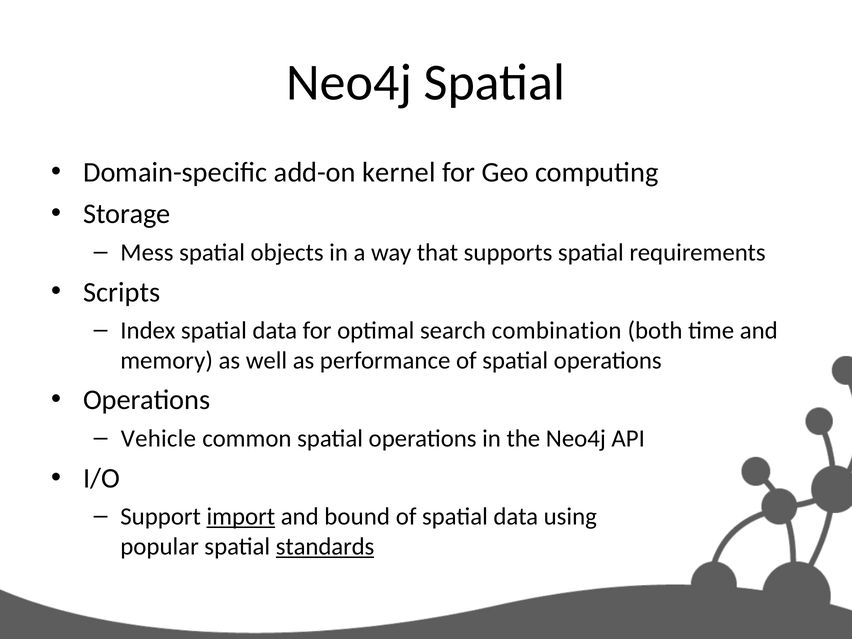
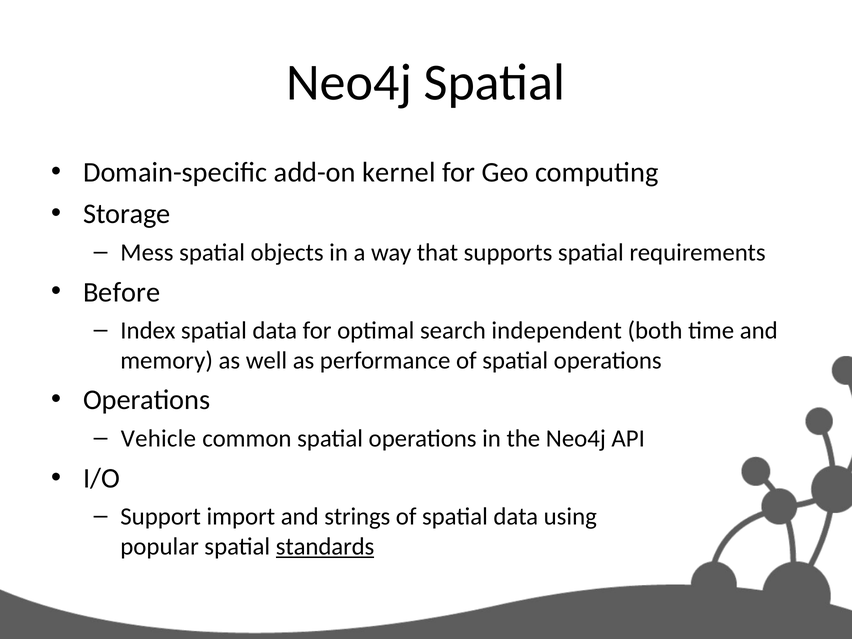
Scripts: Scripts -> Before
combination: combination -> independent
import underline: present -> none
bound: bound -> strings
